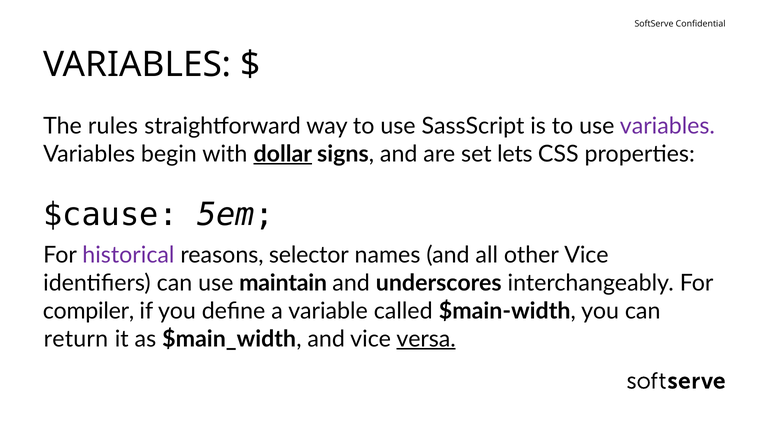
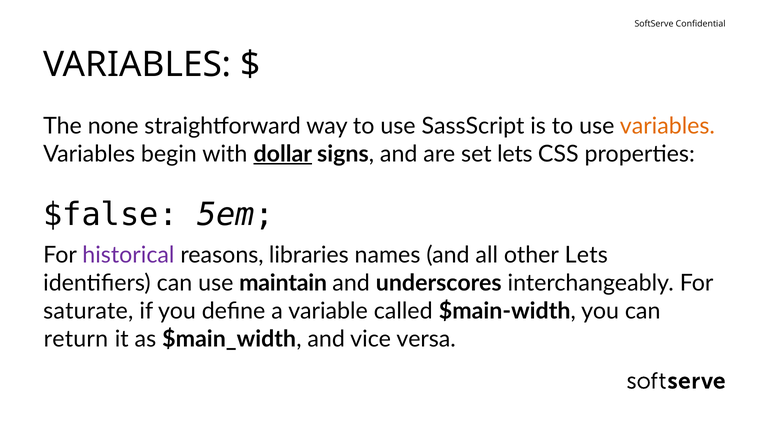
rules: rules -> none
variables at (667, 126) colour: purple -> orange
$cause: $cause -> $false
selector: selector -> libraries
other Vice: Vice -> Lets
compiler: compiler -> saturate
versa underline: present -> none
